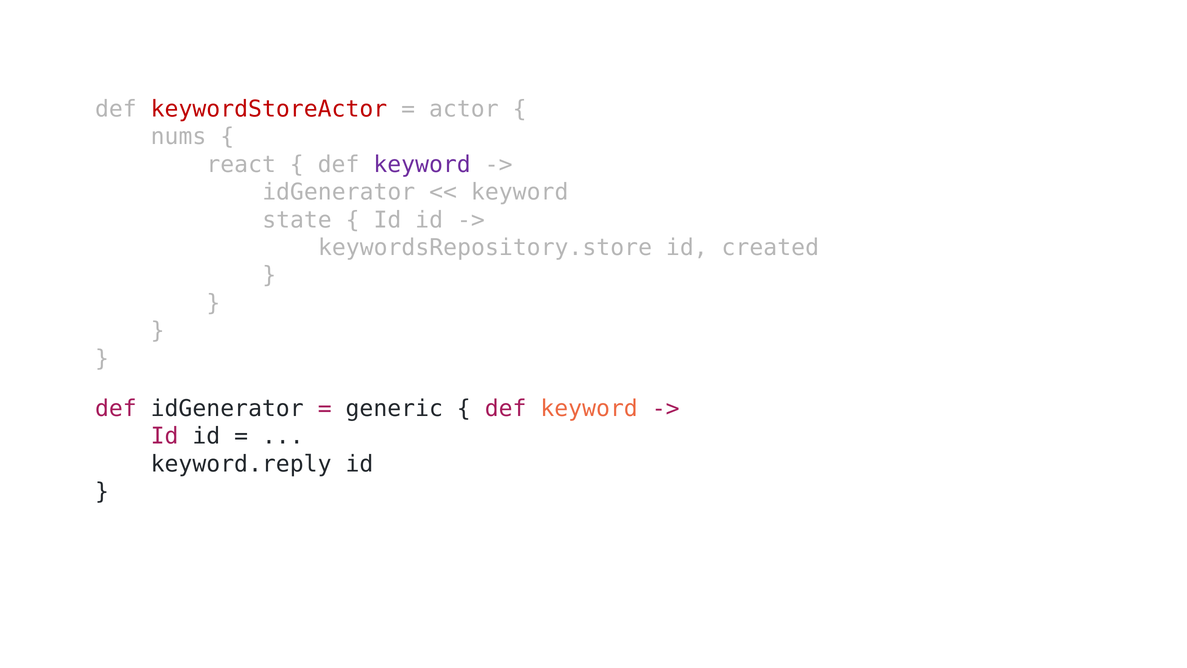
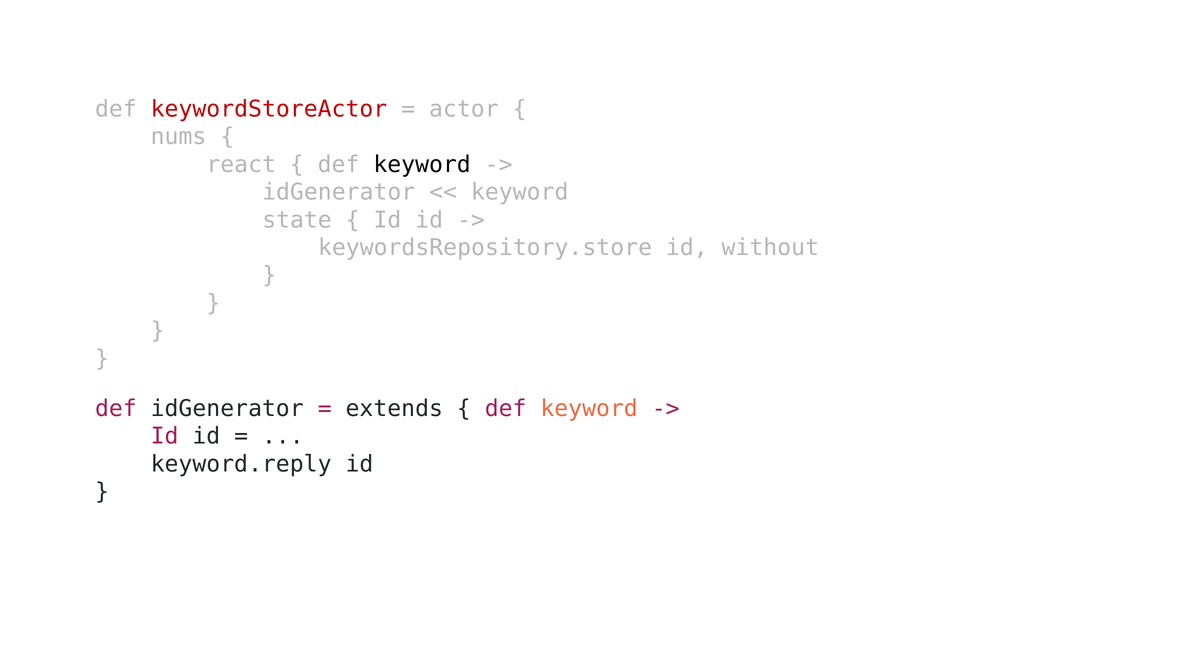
keyword at (422, 164) colour: purple -> black
created: created -> without
generic: generic -> extends
